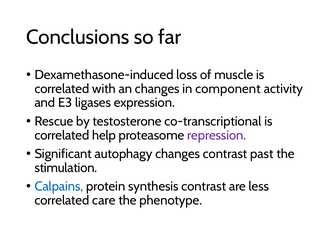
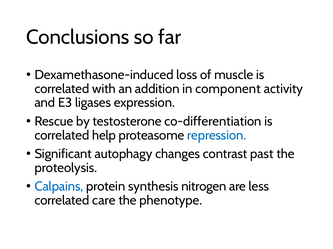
an changes: changes -> addition
co-transcriptional: co-transcriptional -> co-differentiation
repression colour: purple -> blue
stimulation: stimulation -> proteolysis
synthesis contrast: contrast -> nitrogen
